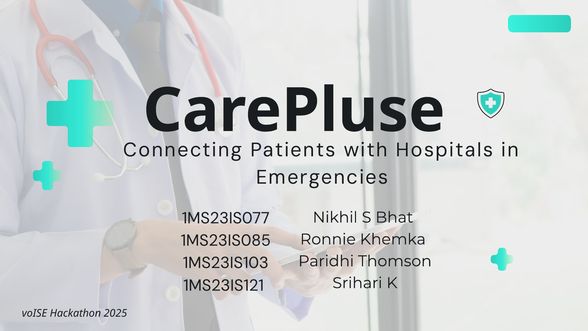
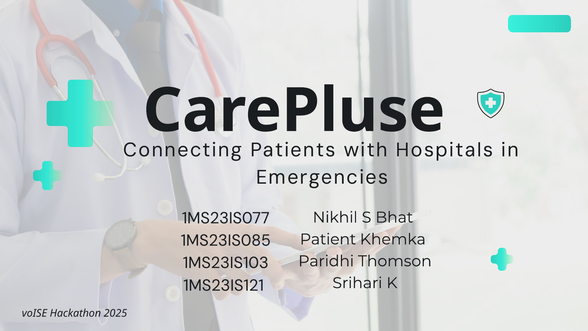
Ronnie: Ronnie -> Patient
